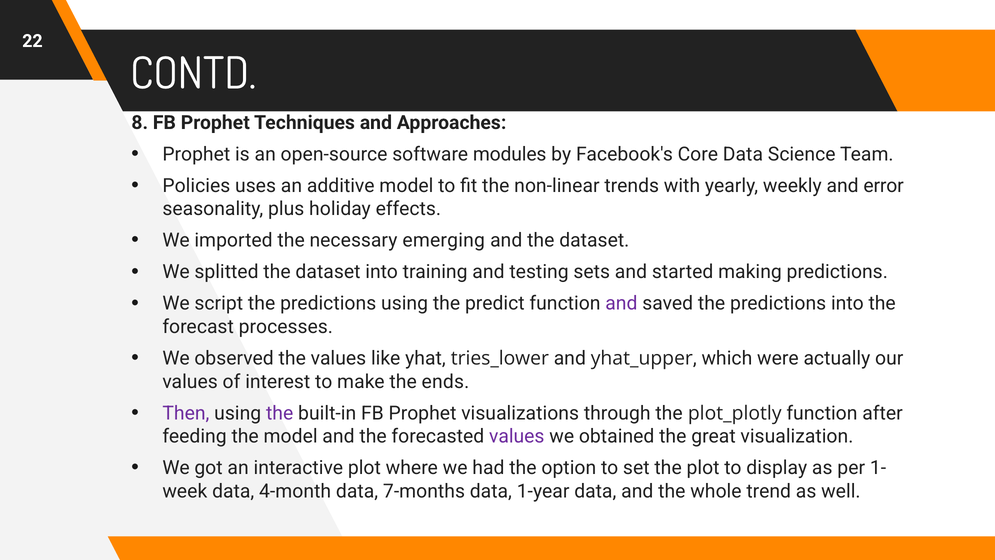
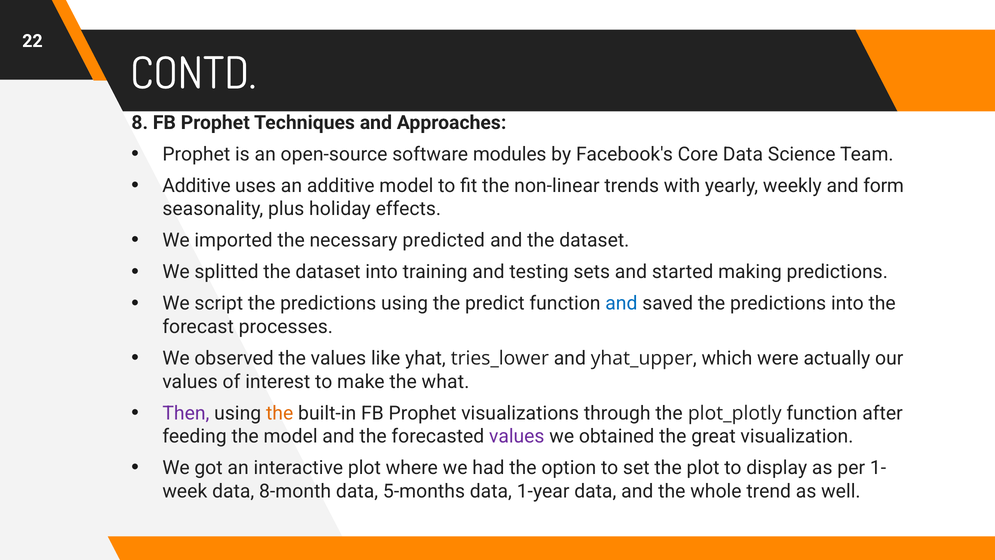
Policies at (196, 186): Policies -> Additive
error: error -> form
emerging: emerging -> predicted
and at (621, 303) colour: purple -> blue
ends: ends -> what
the at (280, 413) colour: purple -> orange
4-month: 4-month -> 8-month
7-months: 7-months -> 5-months
